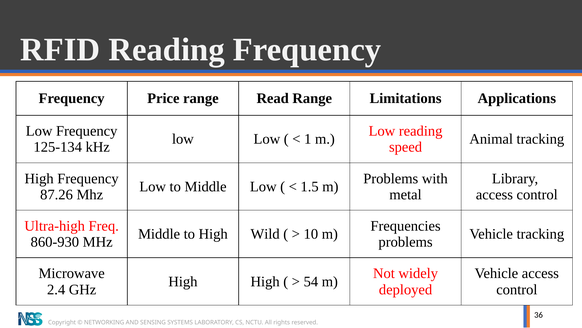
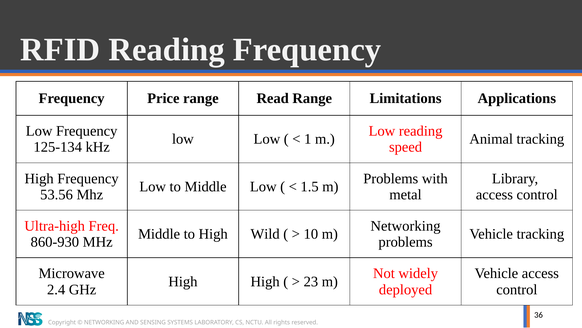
87.26: 87.26 -> 53.56
Frequencies at (406, 226): Frequencies -> Networking
54: 54 -> 23
